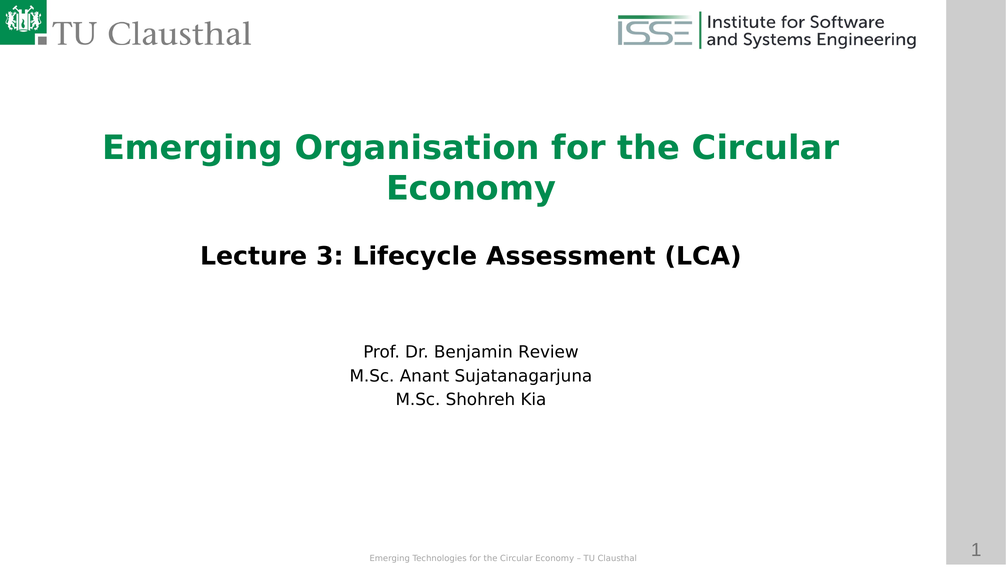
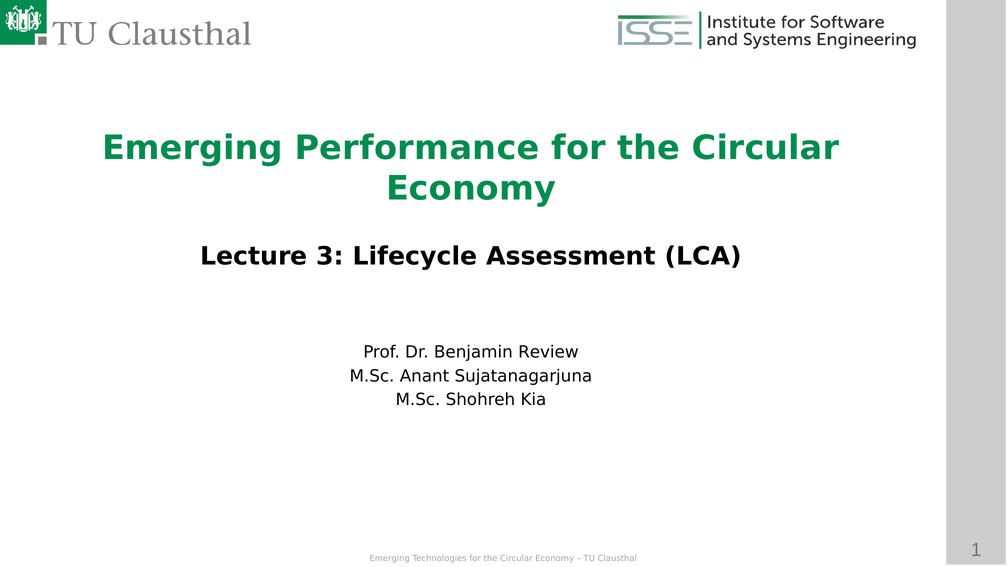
Organisation: Organisation -> Performance
